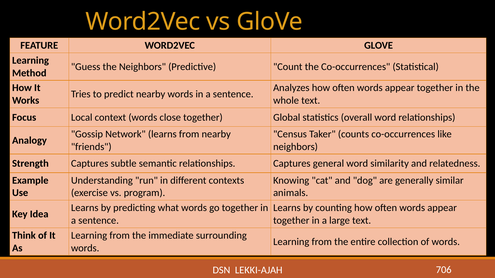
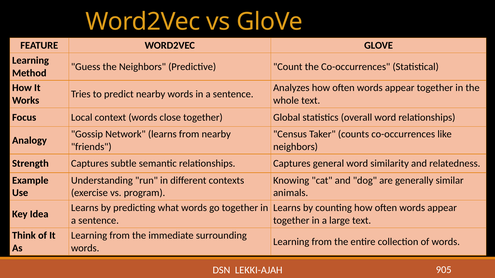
706: 706 -> 905
